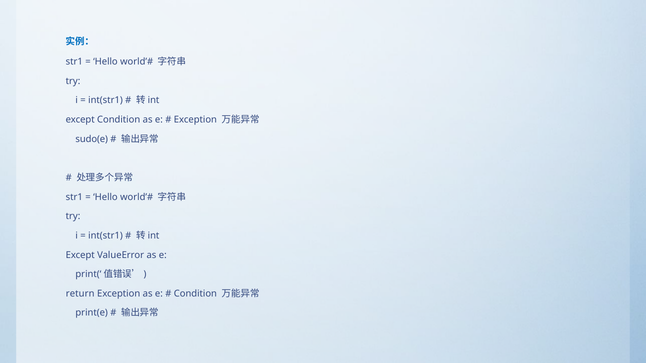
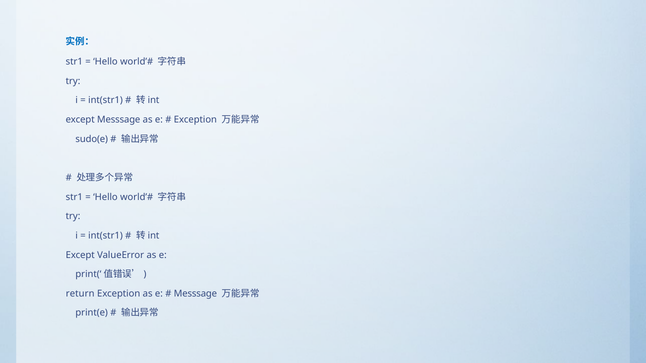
except Condition: Condition -> Messsage
Condition at (195, 294): Condition -> Messsage
